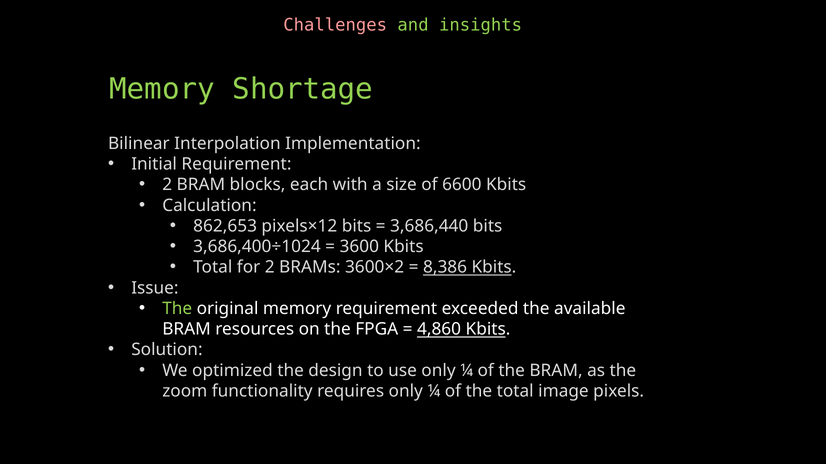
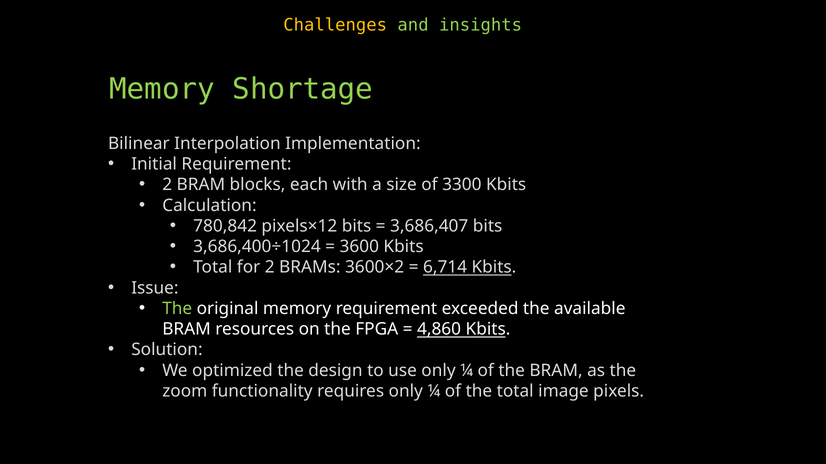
Challenges colour: pink -> yellow
6600: 6600 -> 3300
862,653: 862,653 -> 780,842
3,686,440: 3,686,440 -> 3,686,407
8,386: 8,386 -> 6,714
